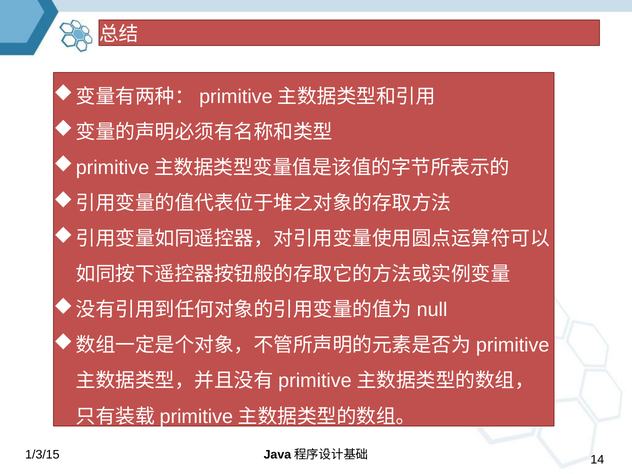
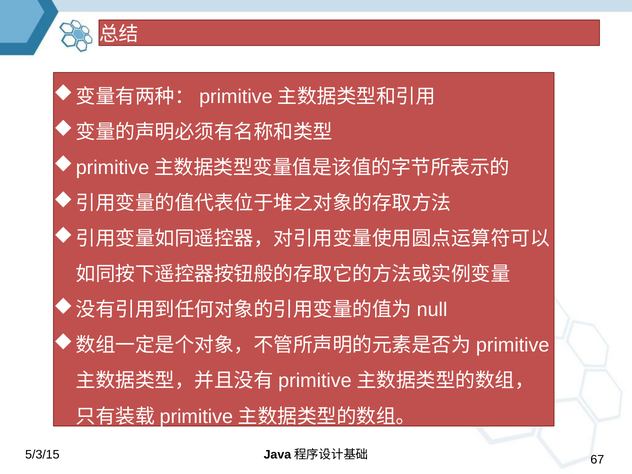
1/3/15: 1/3/15 -> 5/3/15
14: 14 -> 67
